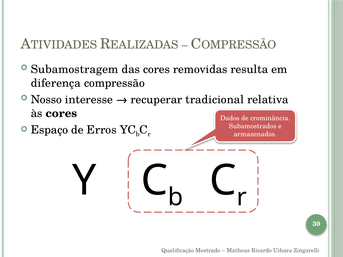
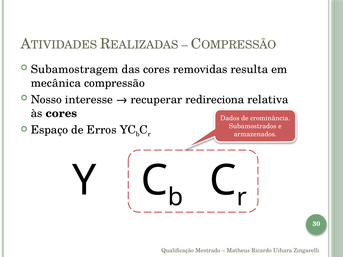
diferença: diferença -> mecânica
tradicional: tradicional -> redireciona
